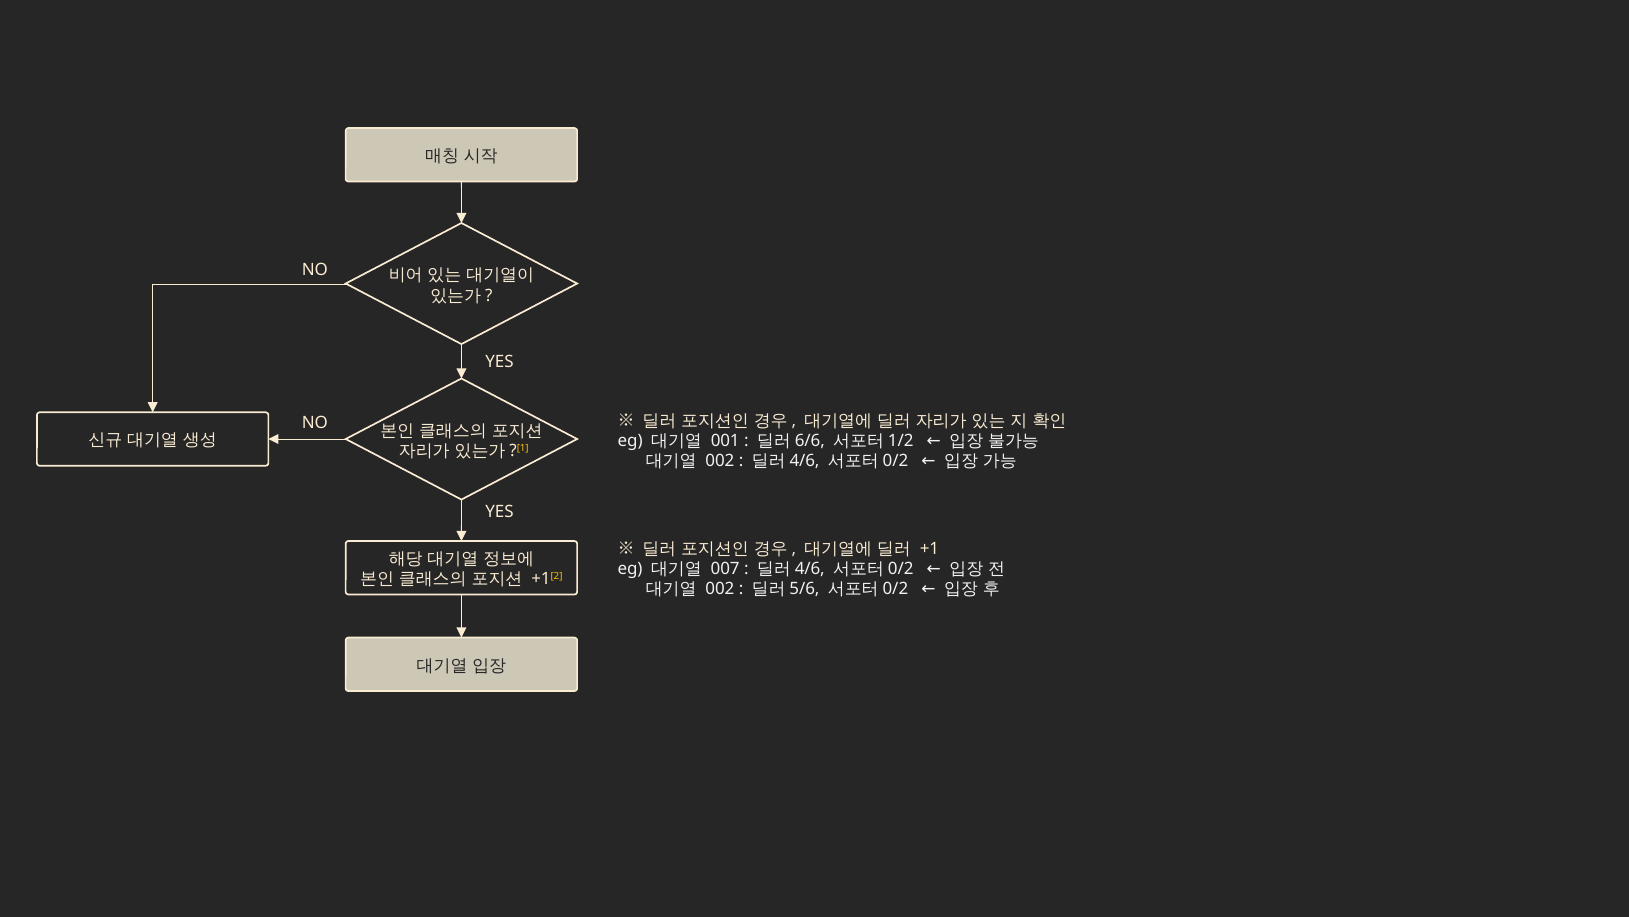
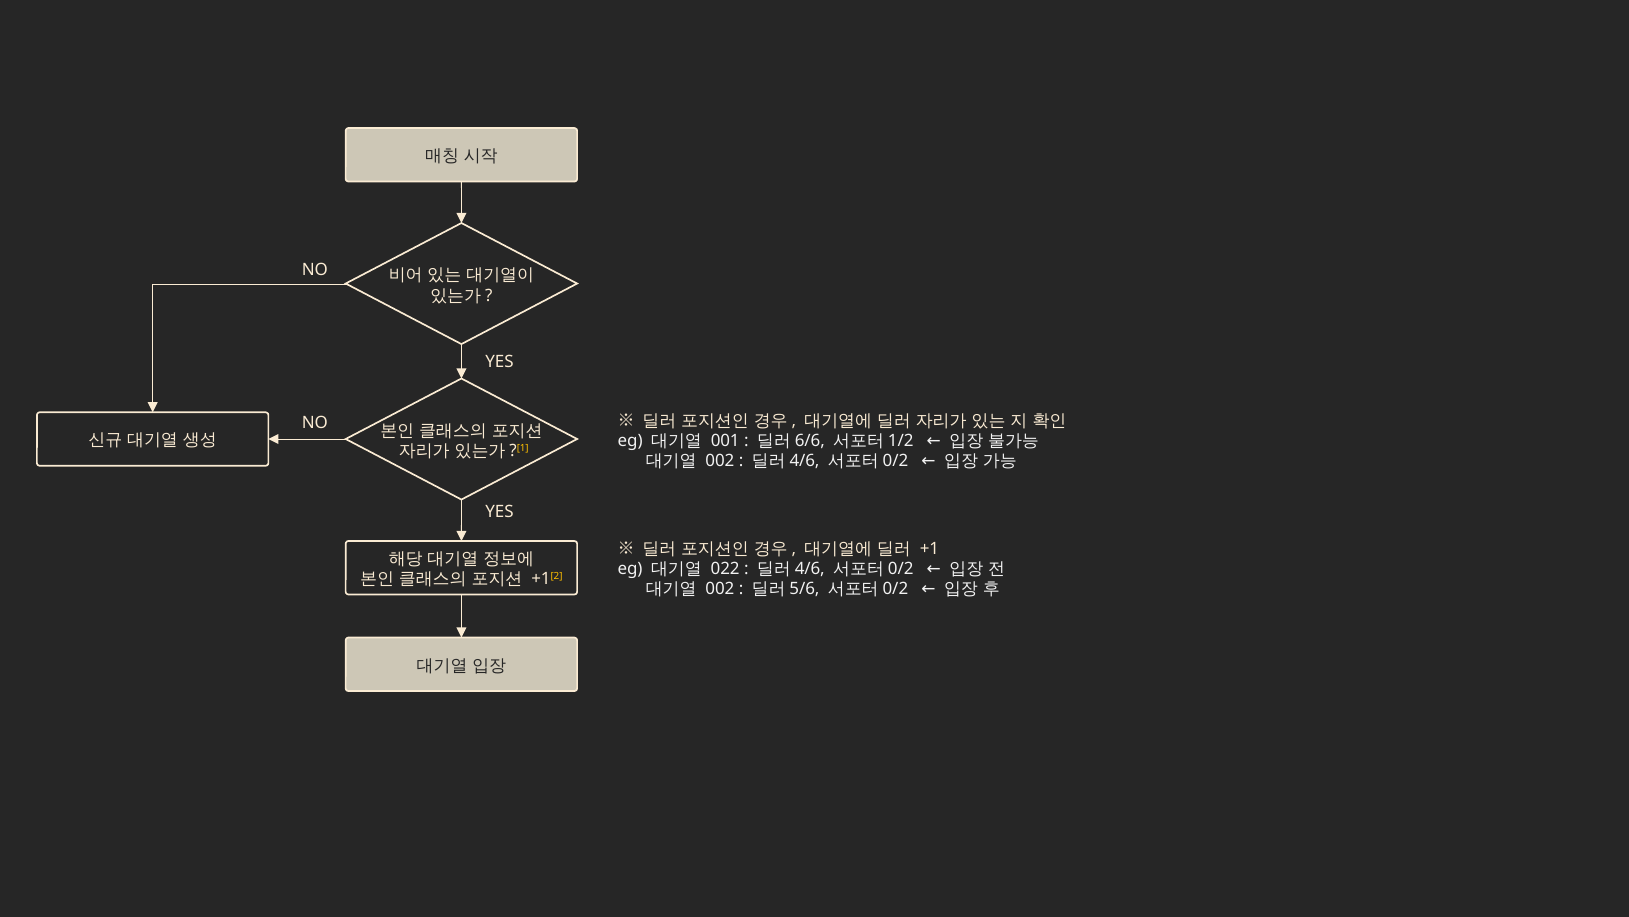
007: 007 -> 022
